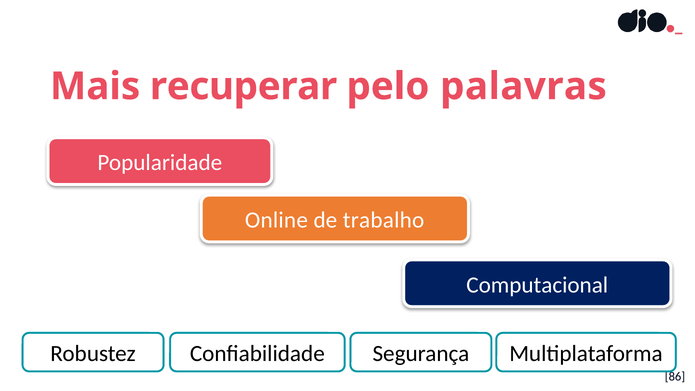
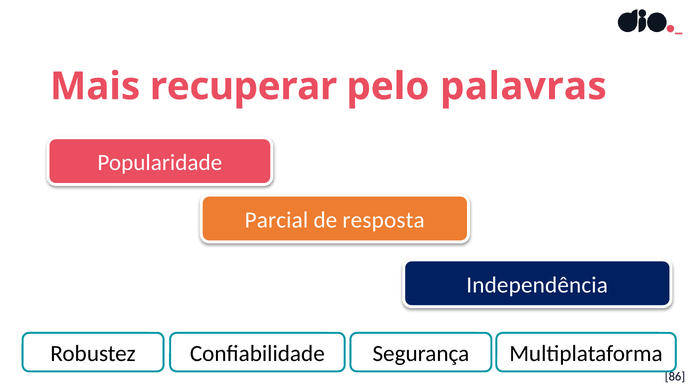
Online: Online -> Parcial
trabalho: trabalho -> resposta
Computacional: Computacional -> Independência
